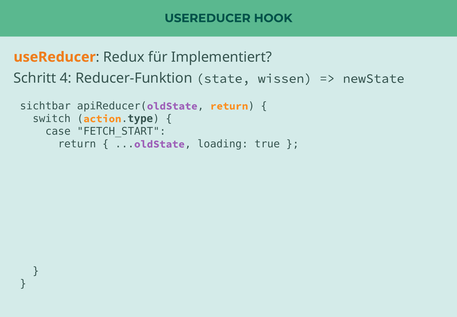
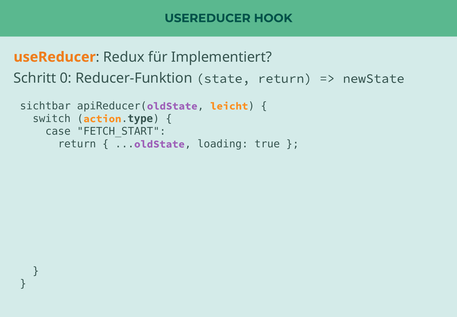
4: 4 -> 0
state wissen: wissen -> return
return at (229, 106): return -> leicht
